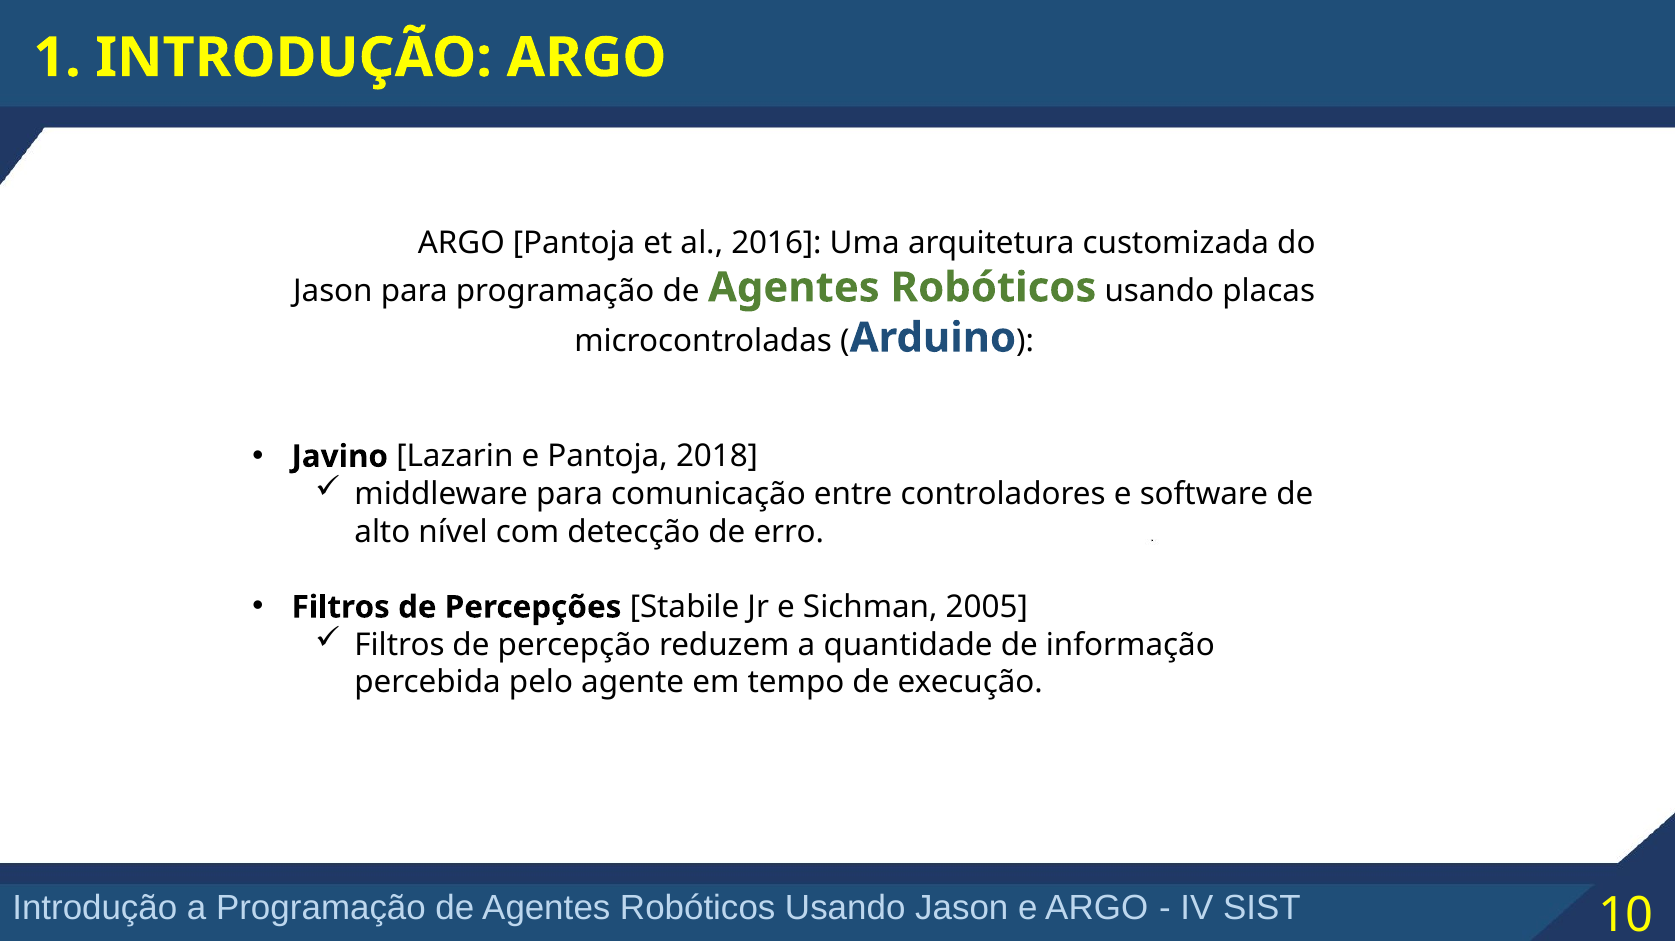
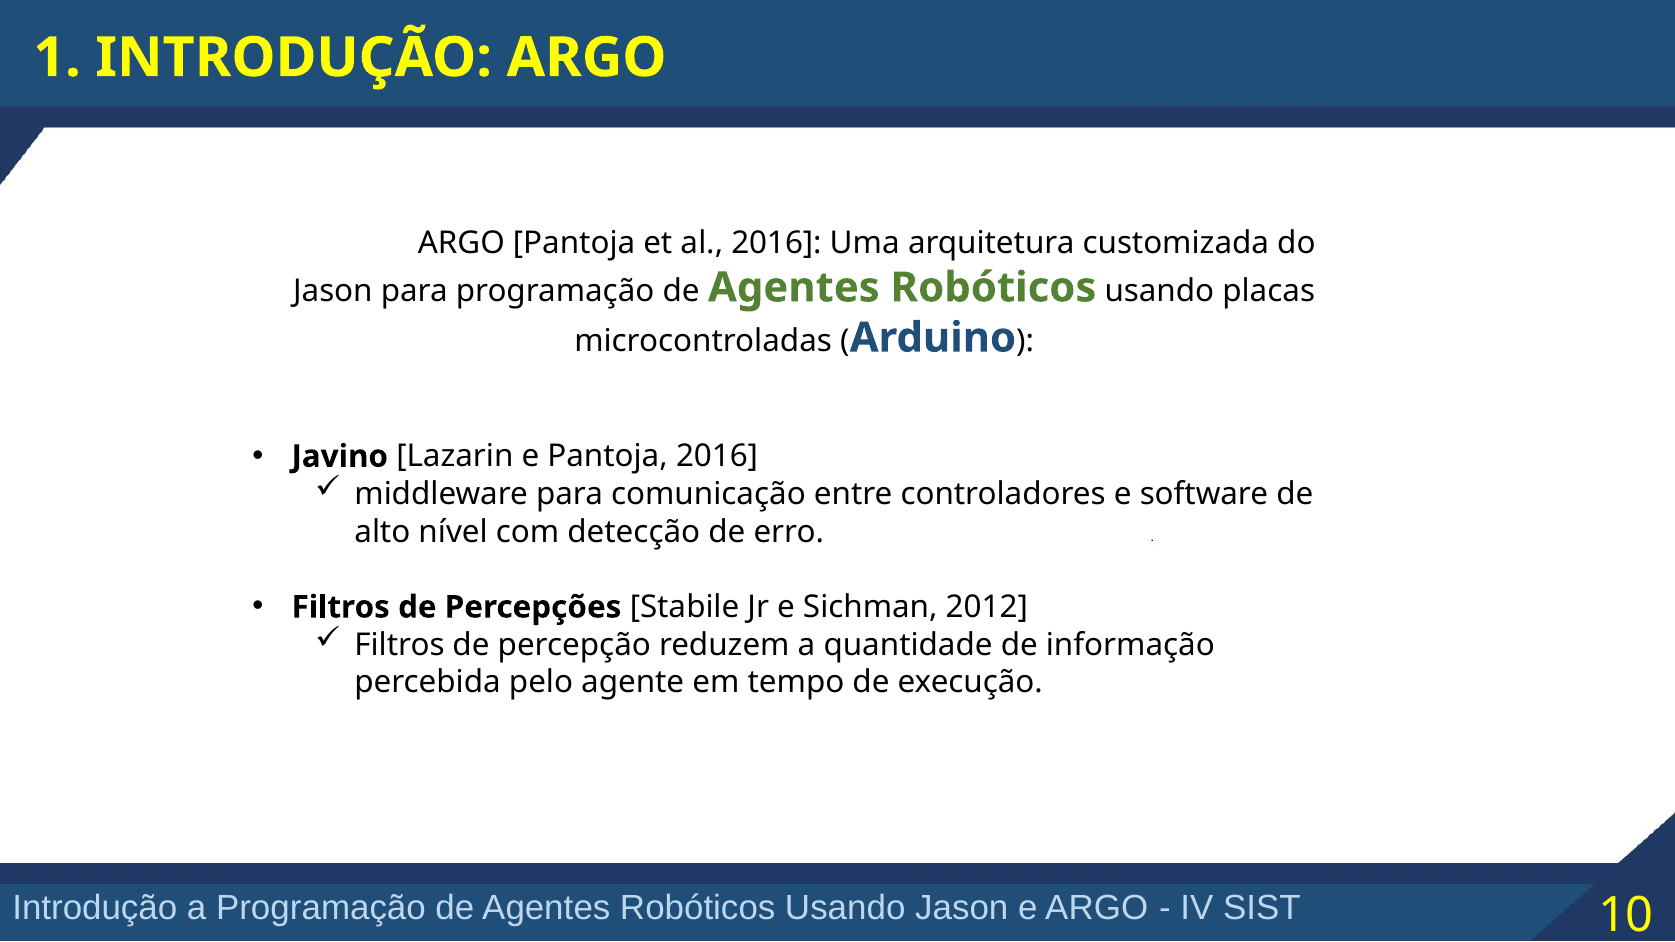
Pantoja 2018: 2018 -> 2016
2005: 2005 -> 2012
